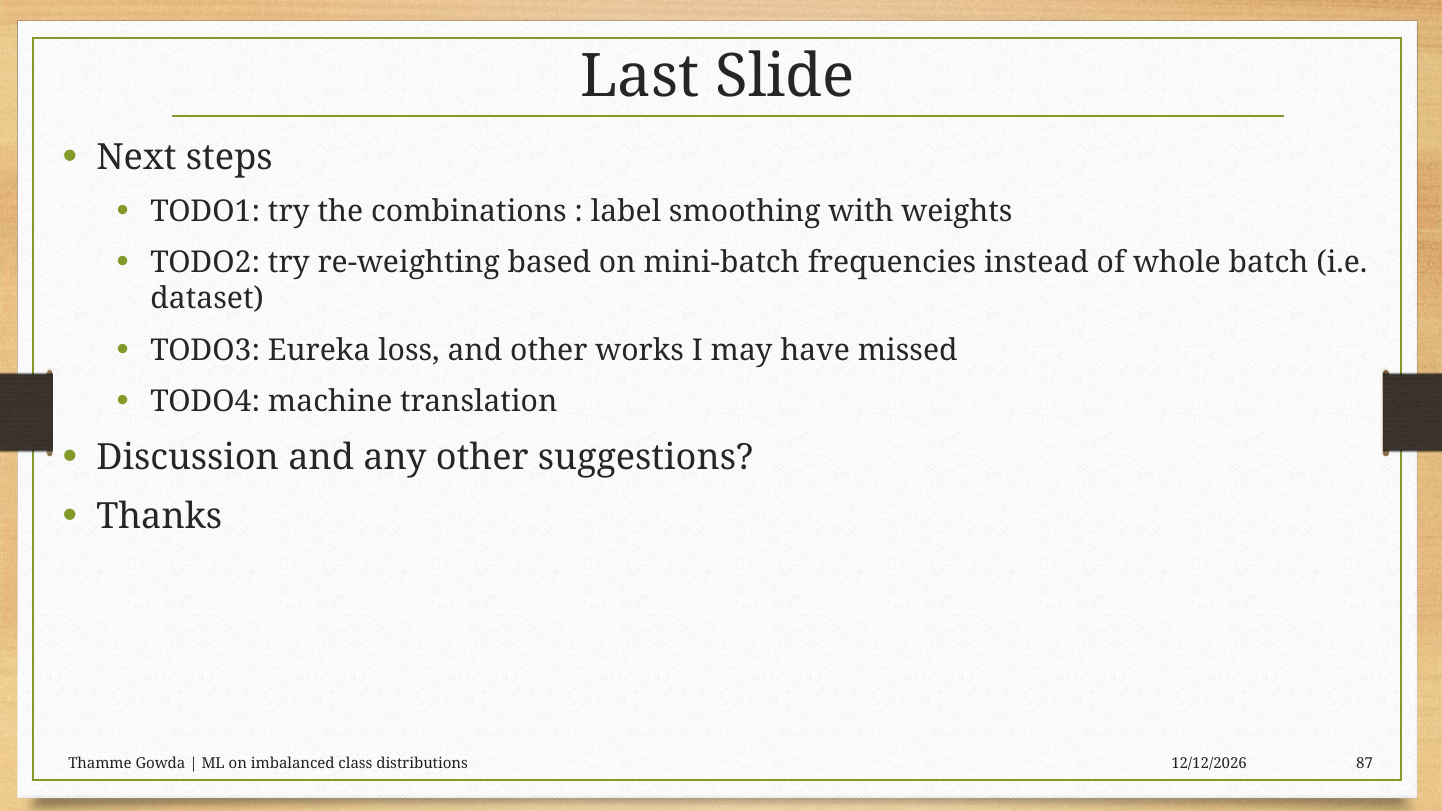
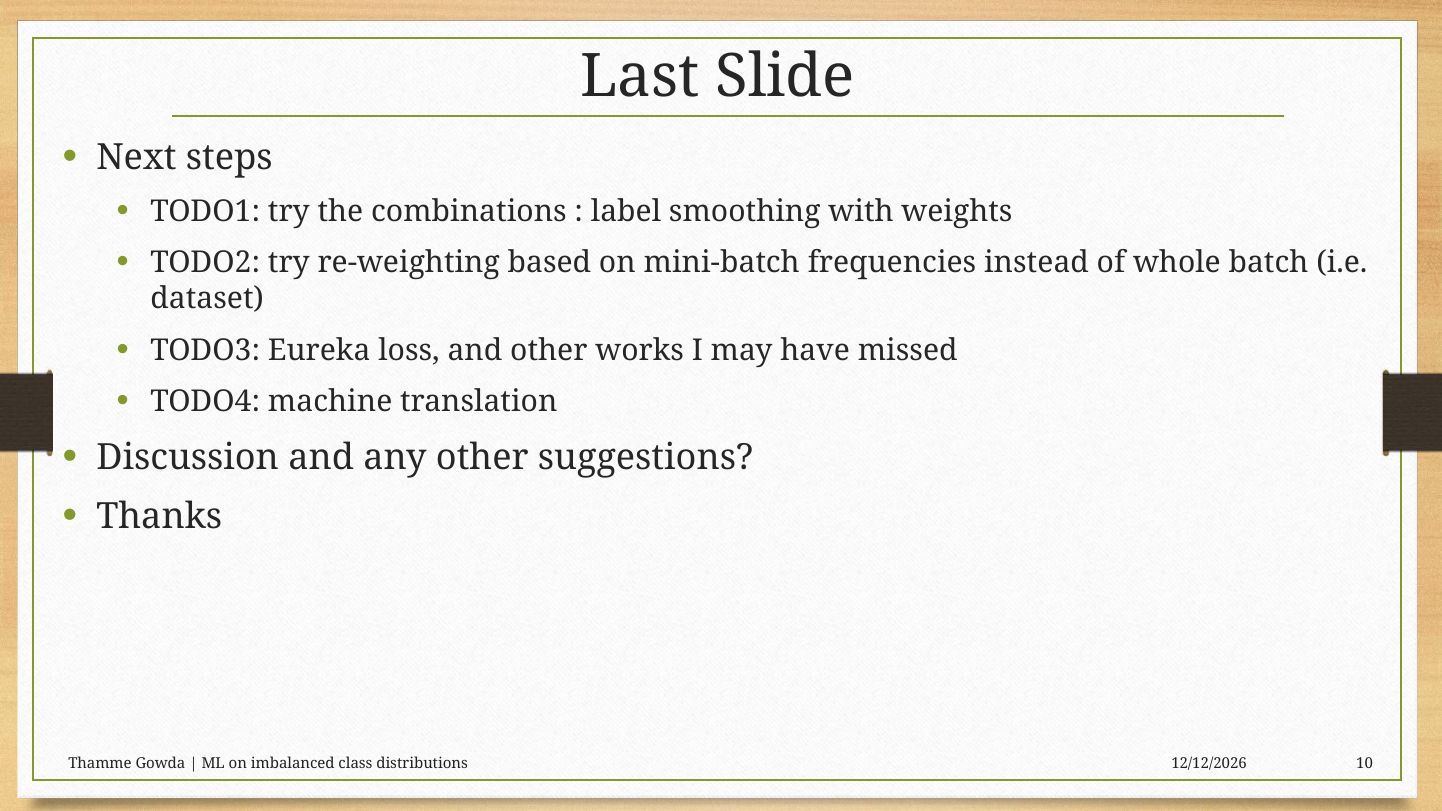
87: 87 -> 10
